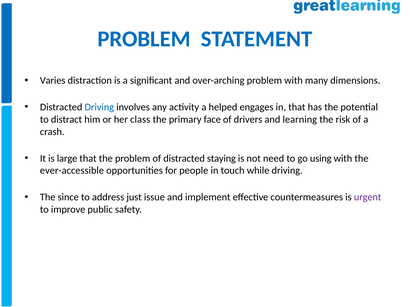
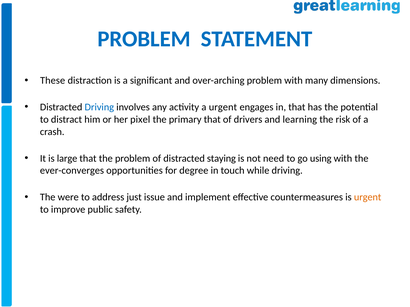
Varies: Varies -> These
a helped: helped -> urgent
class: class -> pixel
primary face: face -> that
ever-accessible: ever-accessible -> ever-converges
people: people -> degree
since: since -> were
urgent at (368, 198) colour: purple -> orange
